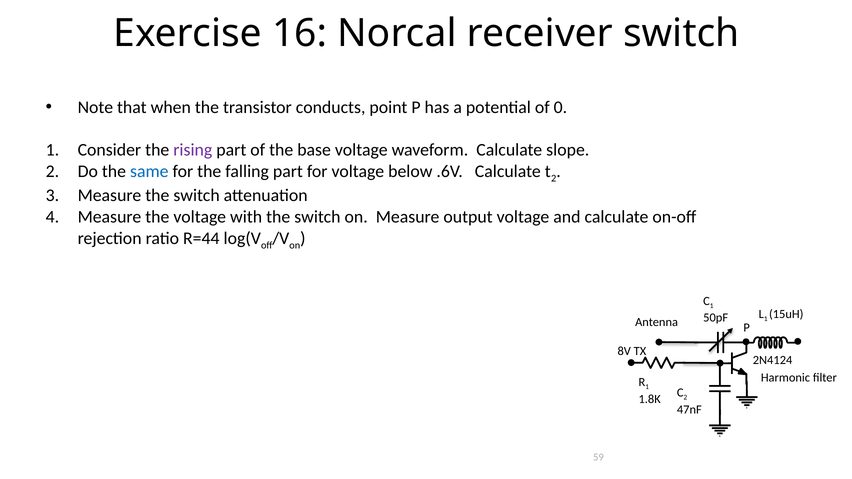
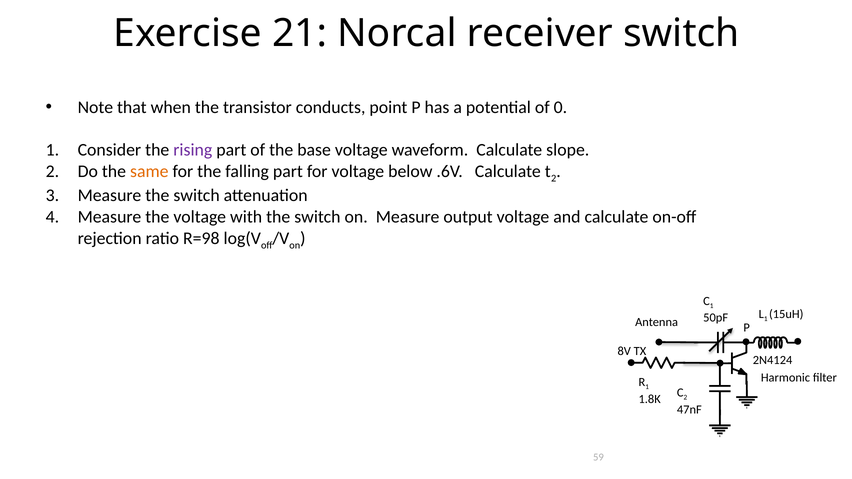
16: 16 -> 21
same colour: blue -> orange
R=44: R=44 -> R=98
